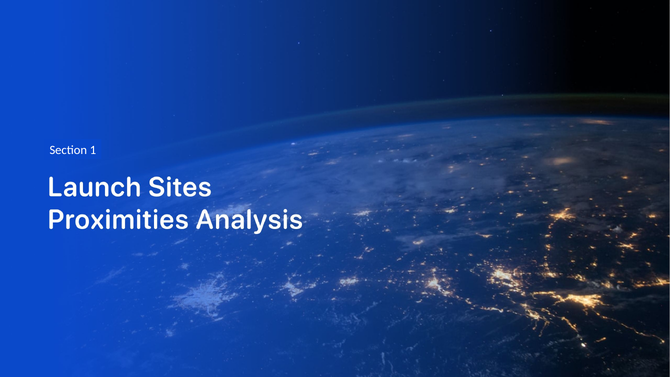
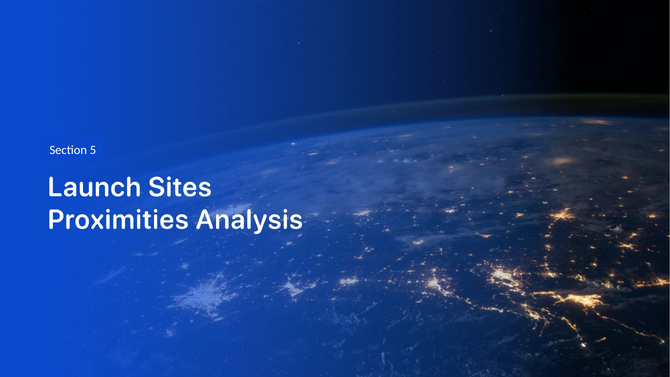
1: 1 -> 5
